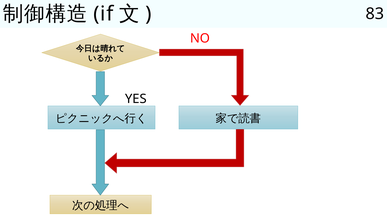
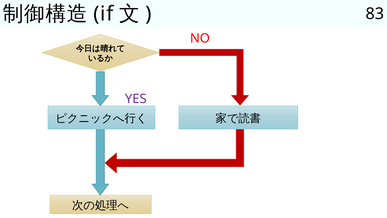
YES colour: black -> purple
